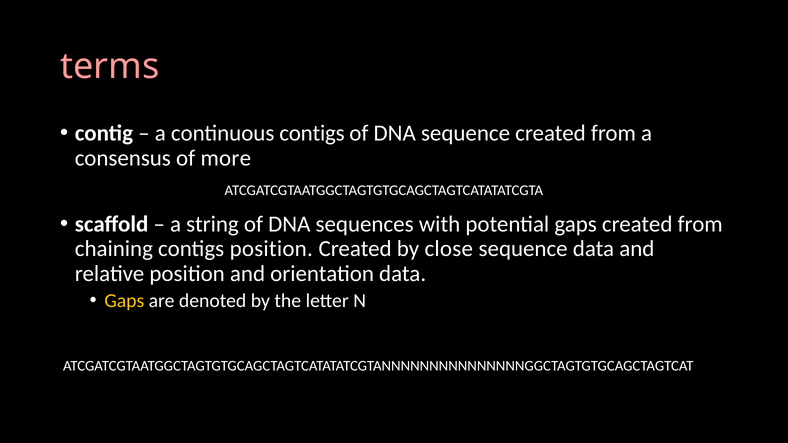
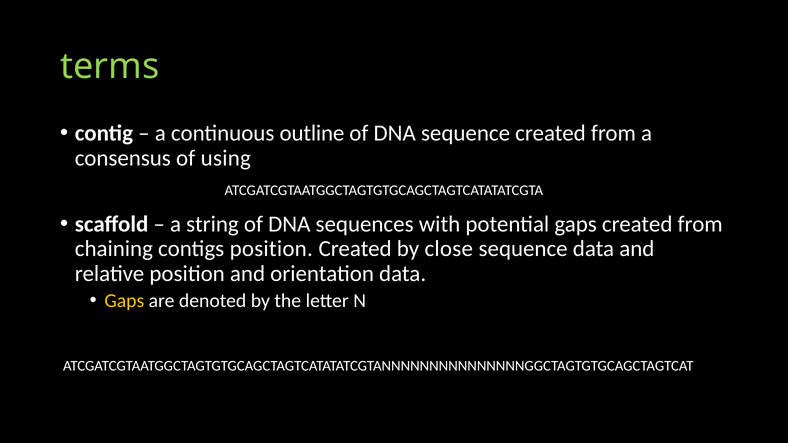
terms colour: pink -> light green
continuous contigs: contigs -> outline
more: more -> using
